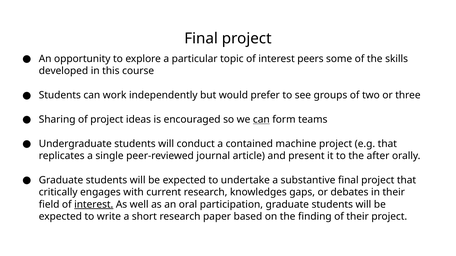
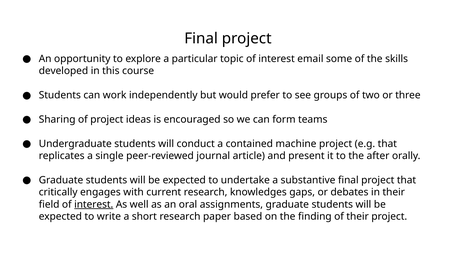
peers: peers -> email
can at (261, 120) underline: present -> none
participation: participation -> assignments
